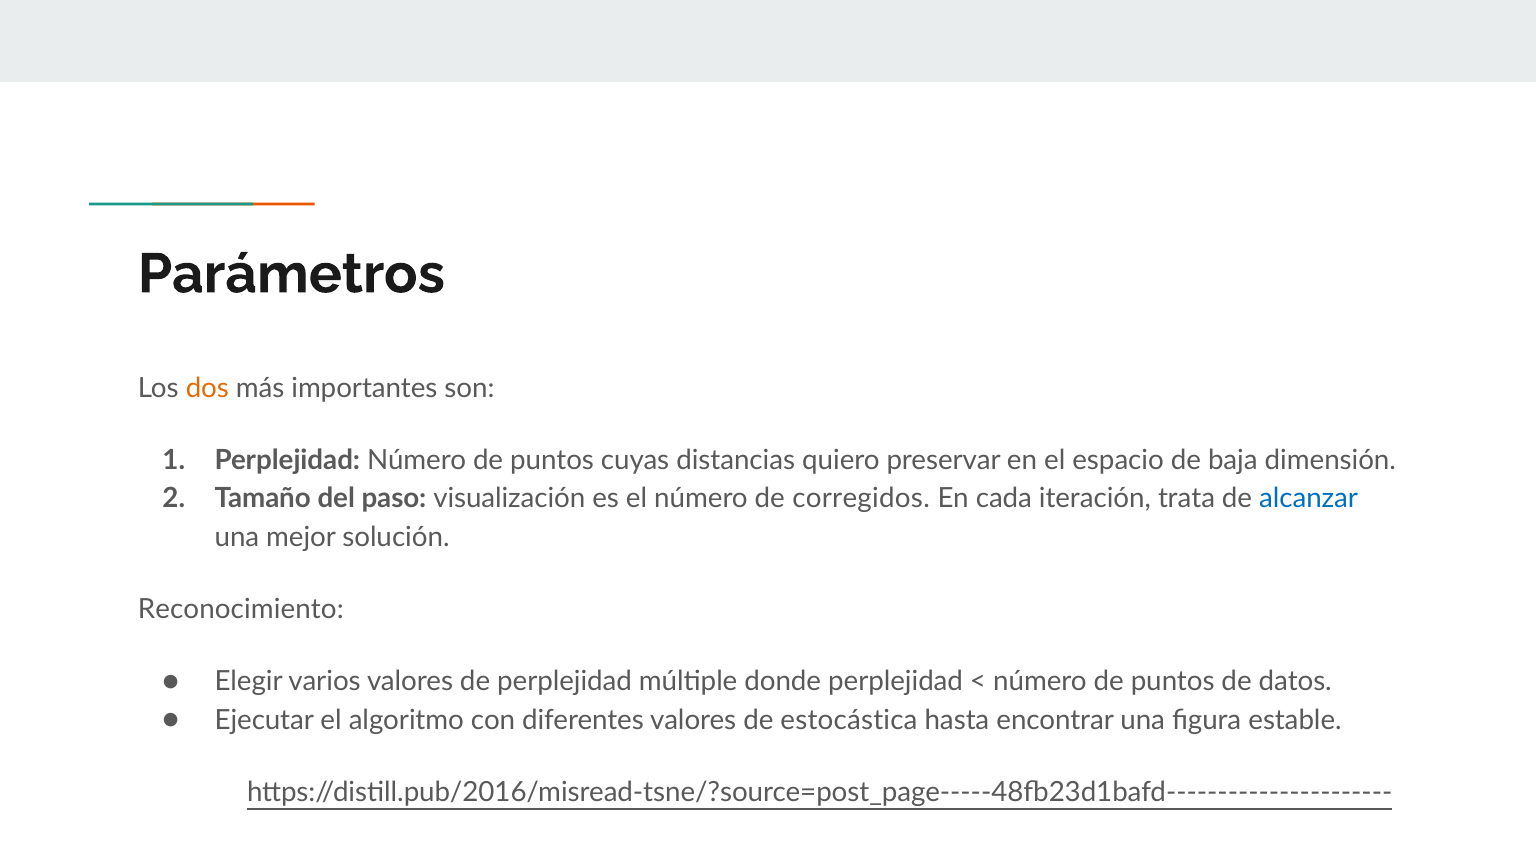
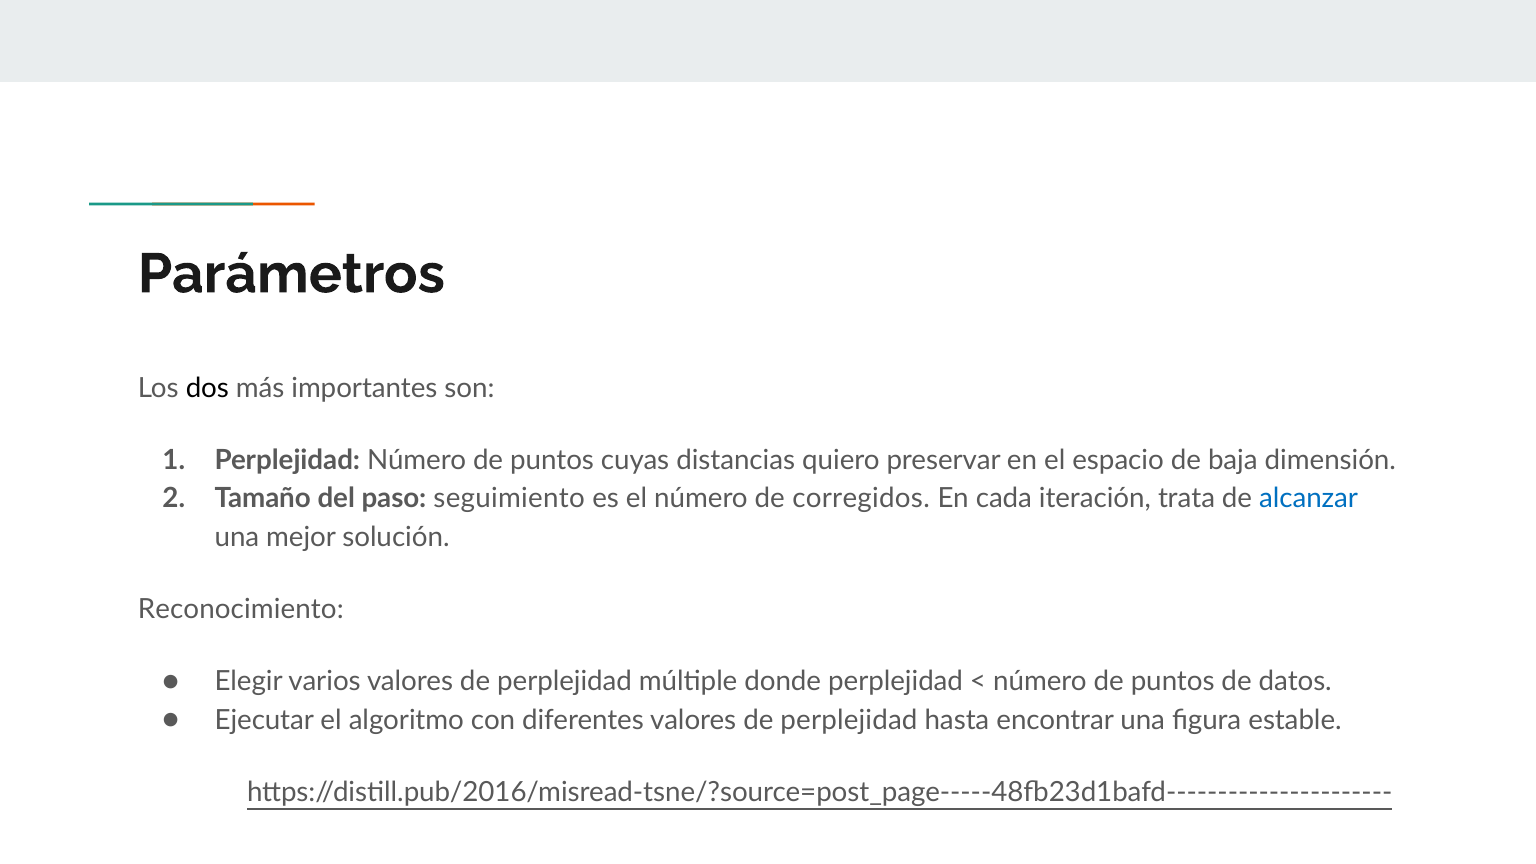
dos colour: orange -> black
visualización: visualización -> seguimiento
diferentes valores de estocástica: estocástica -> perplejidad
